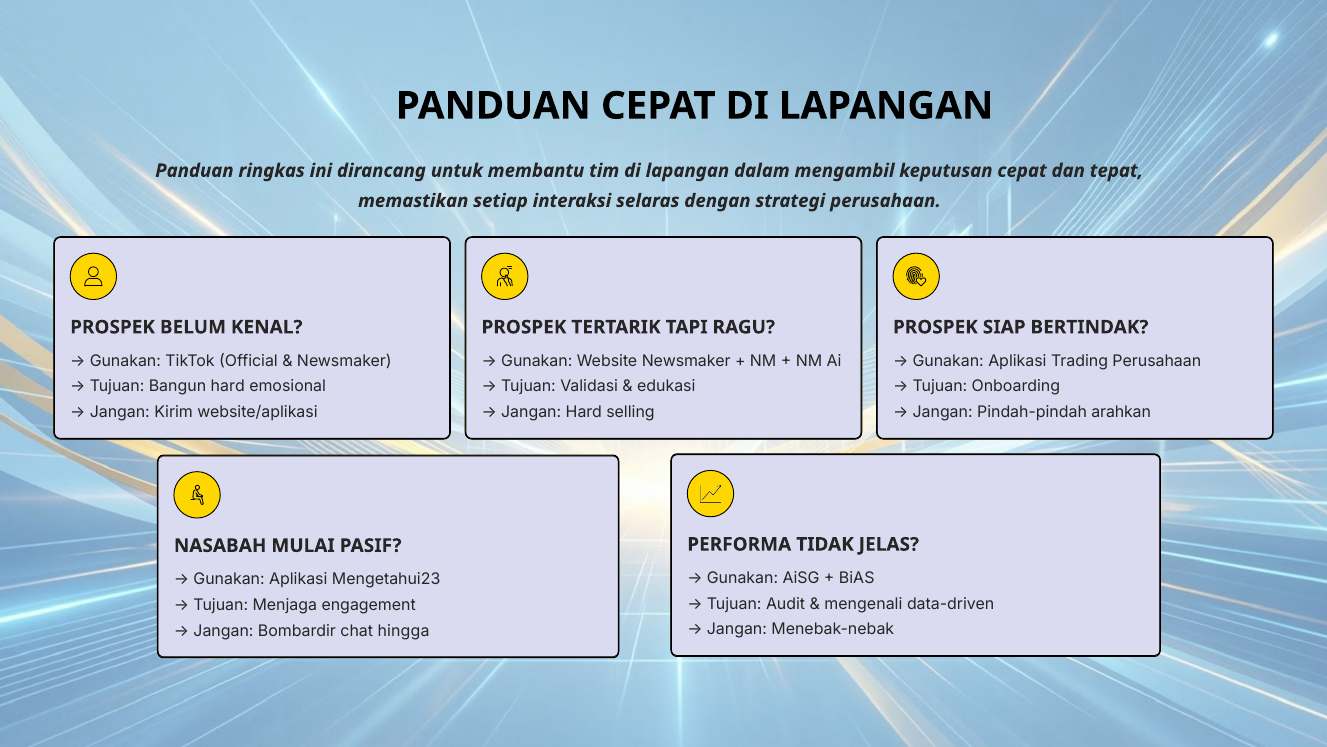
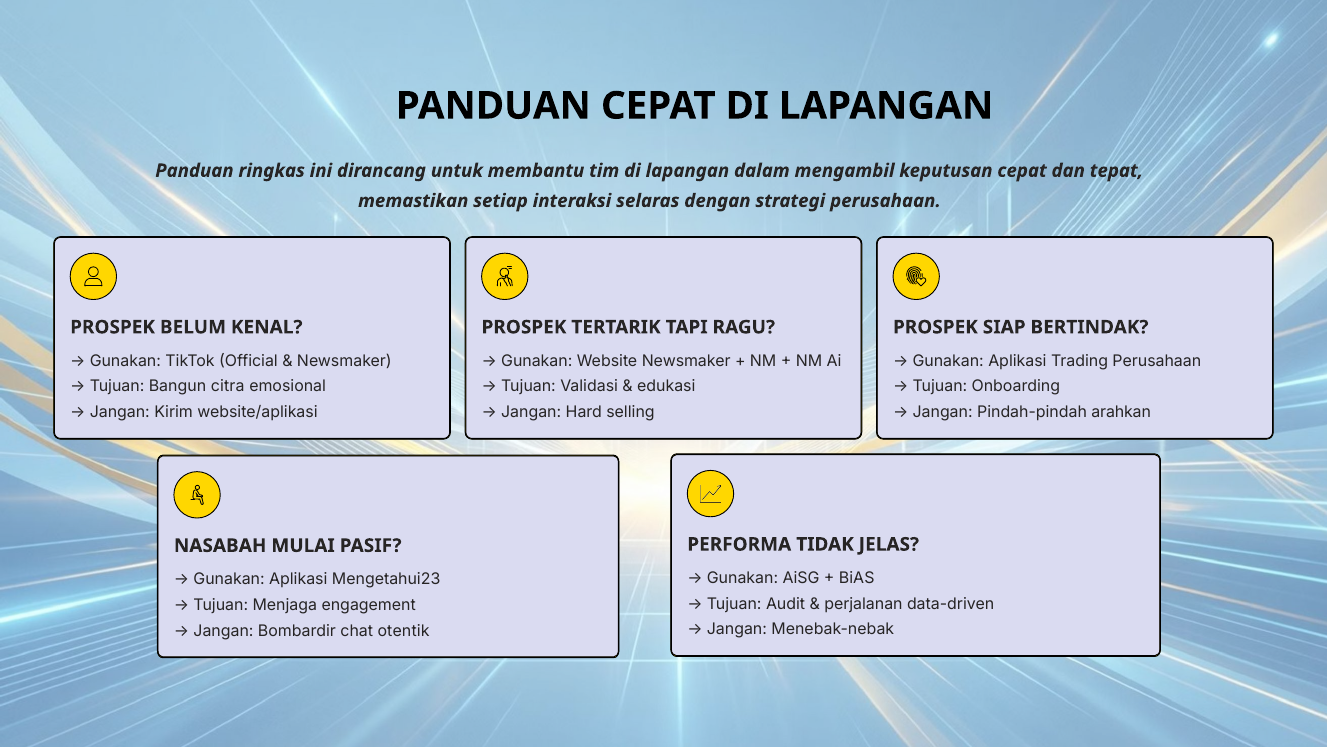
Bangun hard: hard -> citra
mengenali: mengenali -> perjalanan
hingga: hingga -> otentik
